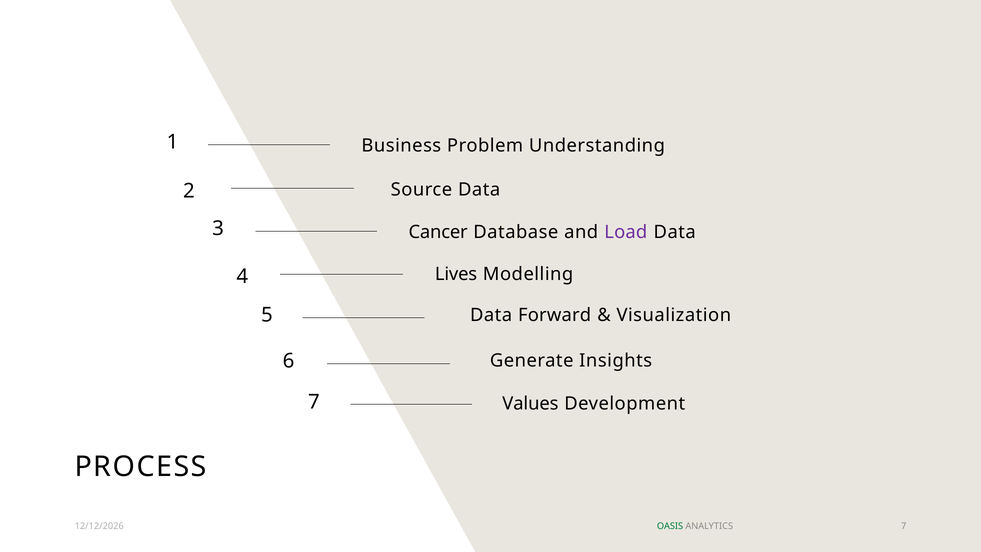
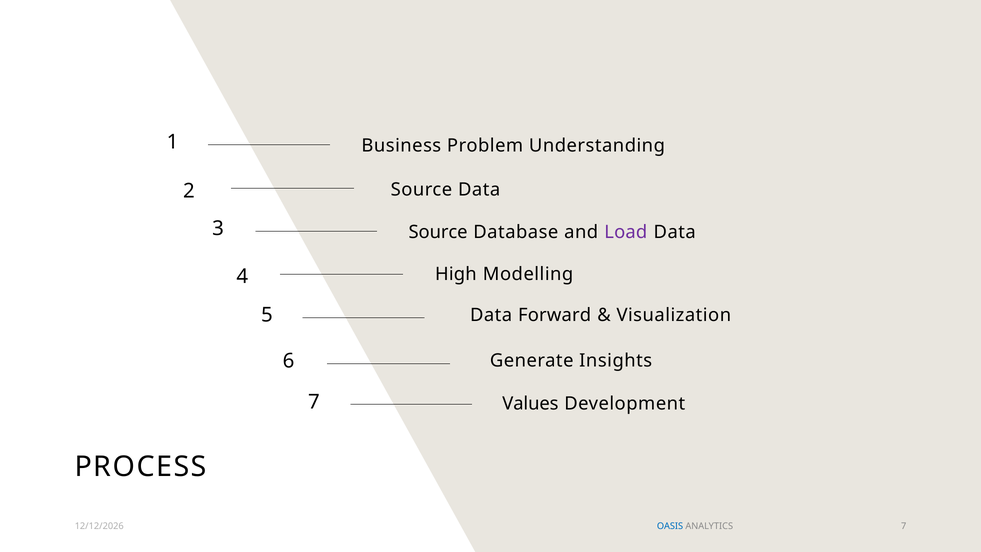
Cancer at (438, 232): Cancer -> Source
Lives: Lives -> High
OASIS colour: green -> blue
